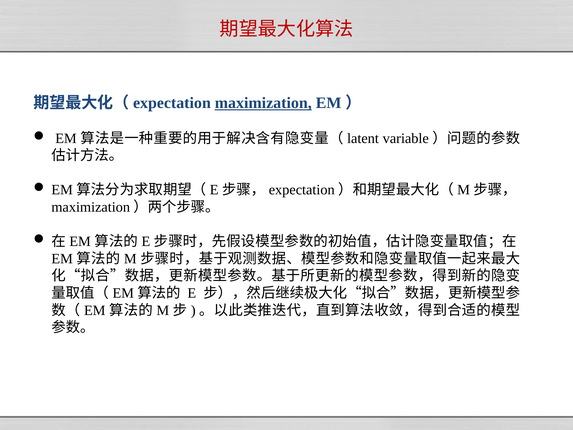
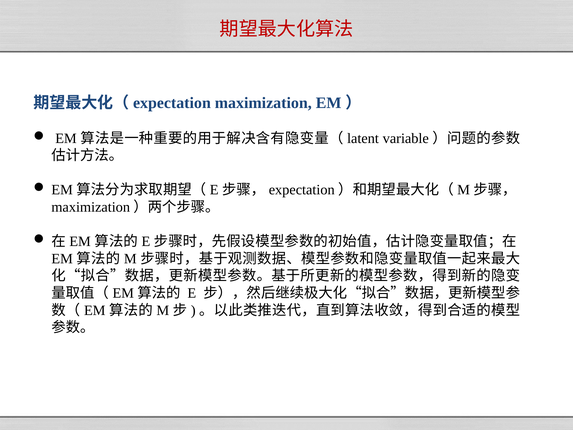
maximization underline: present -> none
